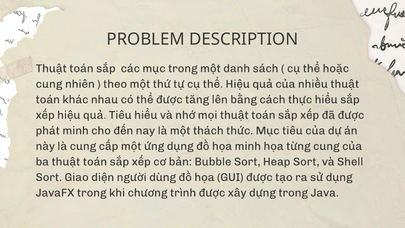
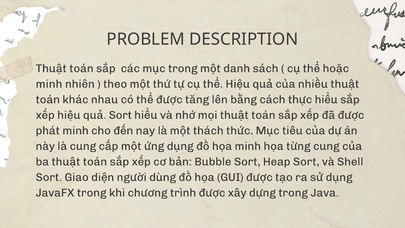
cung at (49, 84): cung -> minh
quả Tiêu: Tiêu -> Sort
